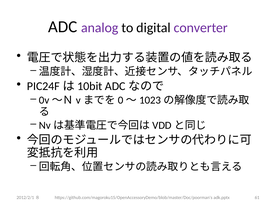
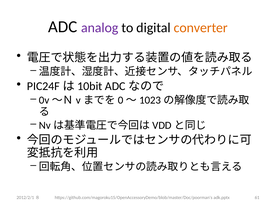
converter colour: purple -> orange
